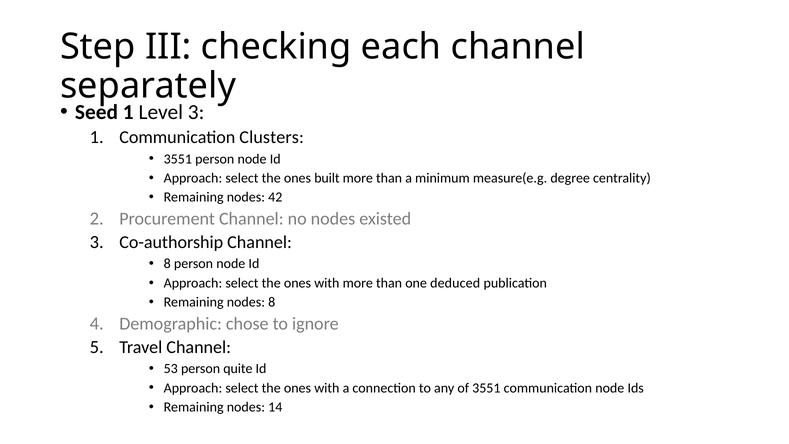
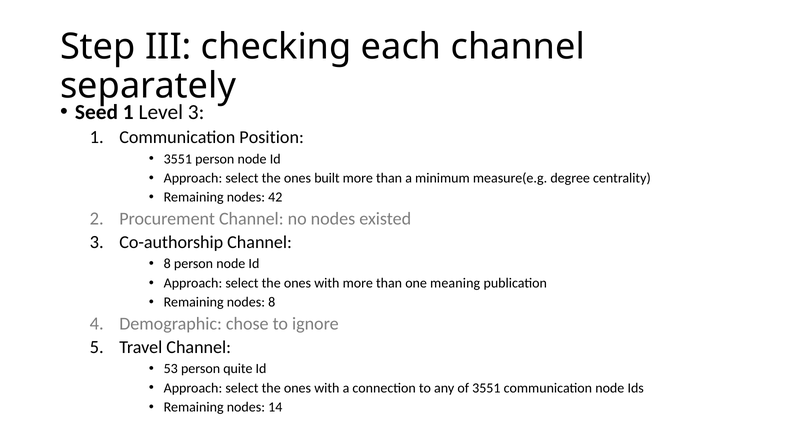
Clusters: Clusters -> Position
deduced: deduced -> meaning
